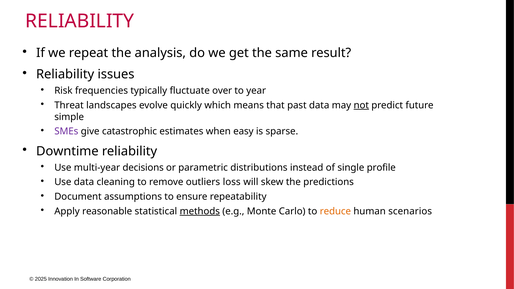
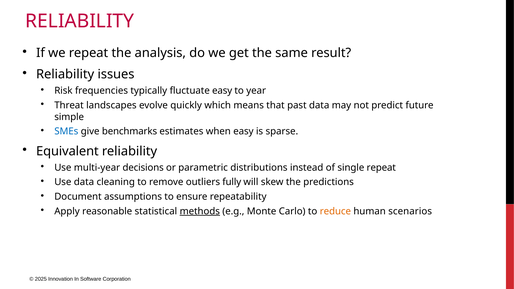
fluctuate over: over -> easy
not underline: present -> none
SMEs colour: purple -> blue
catastrophic: catastrophic -> benchmarks
Downtime: Downtime -> Equivalent
single profile: profile -> repeat
loss: loss -> fully
